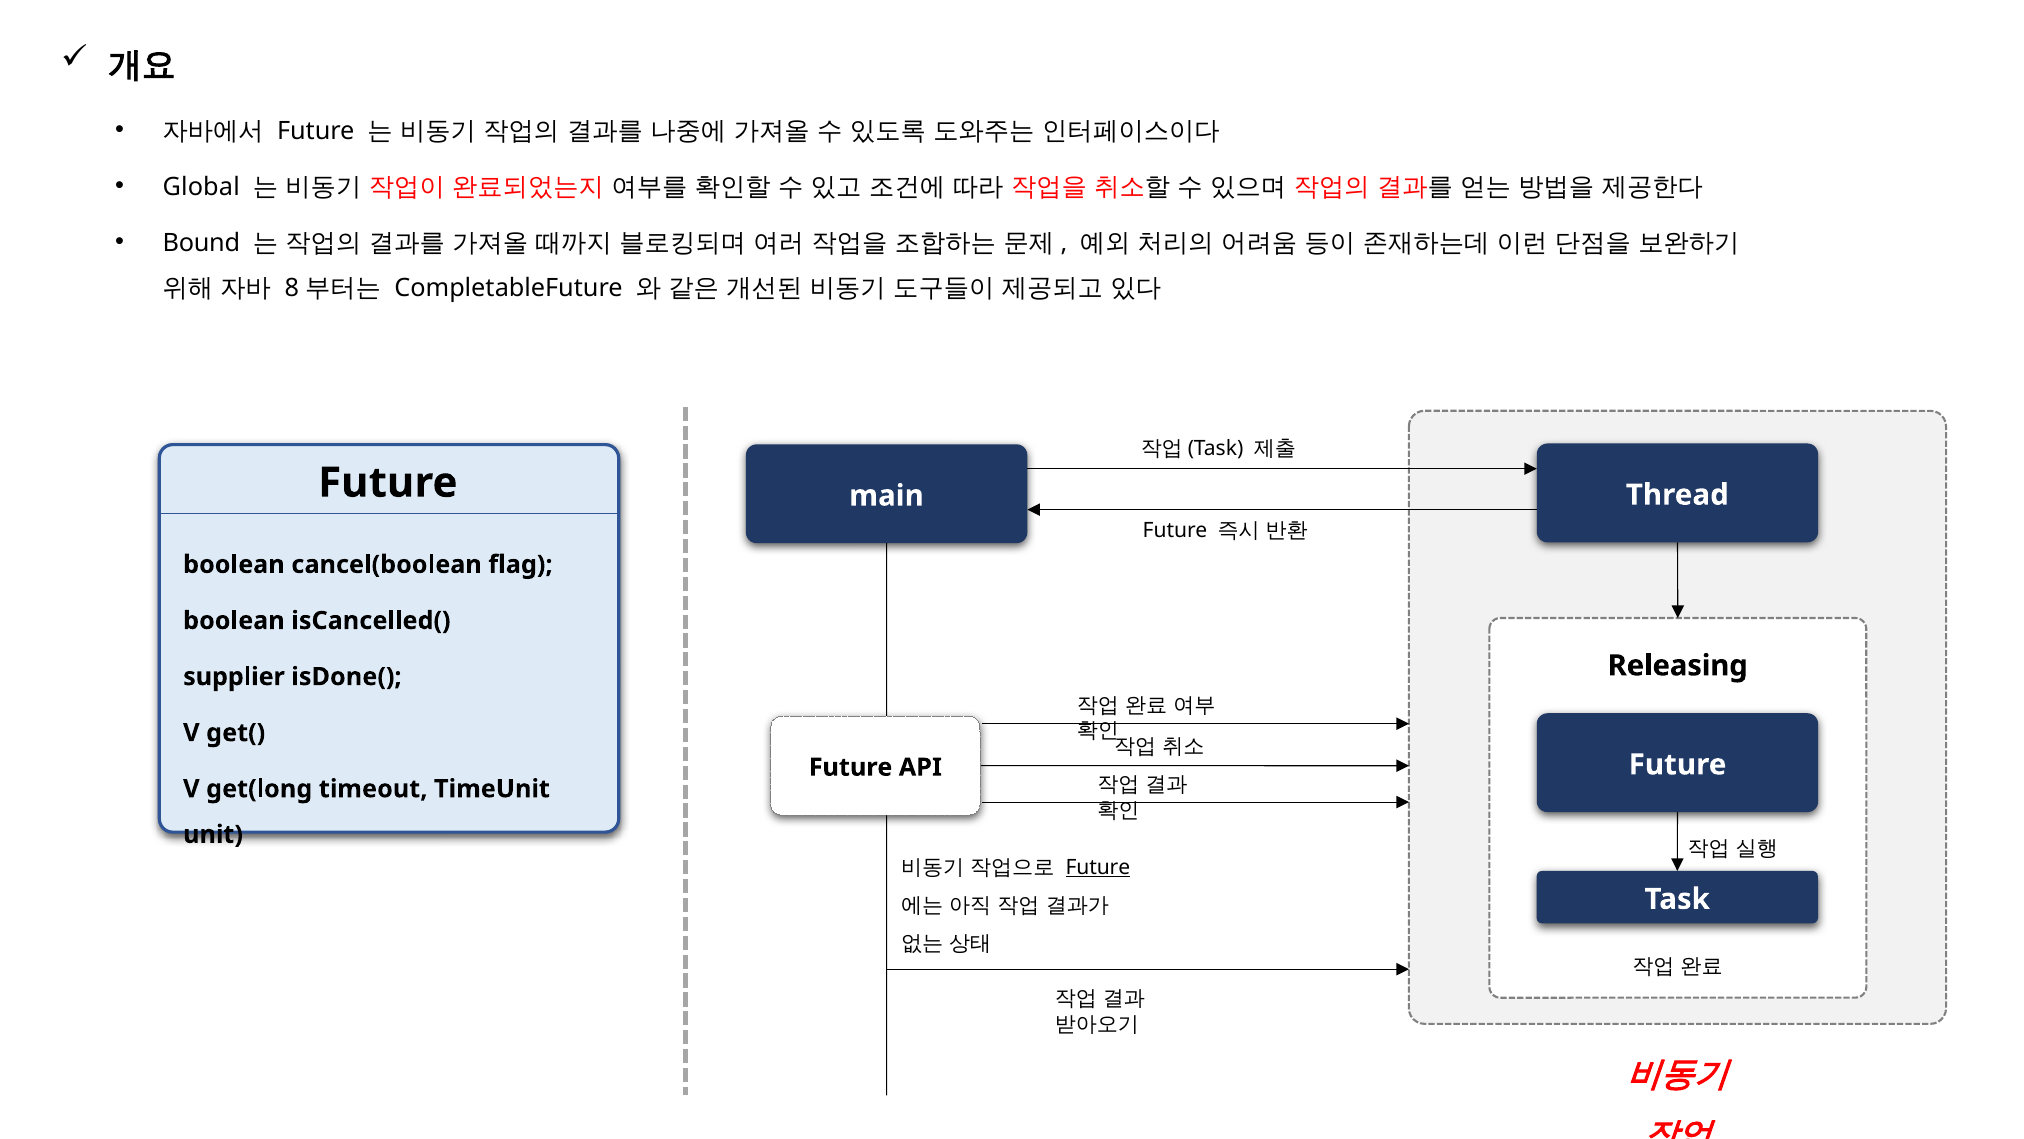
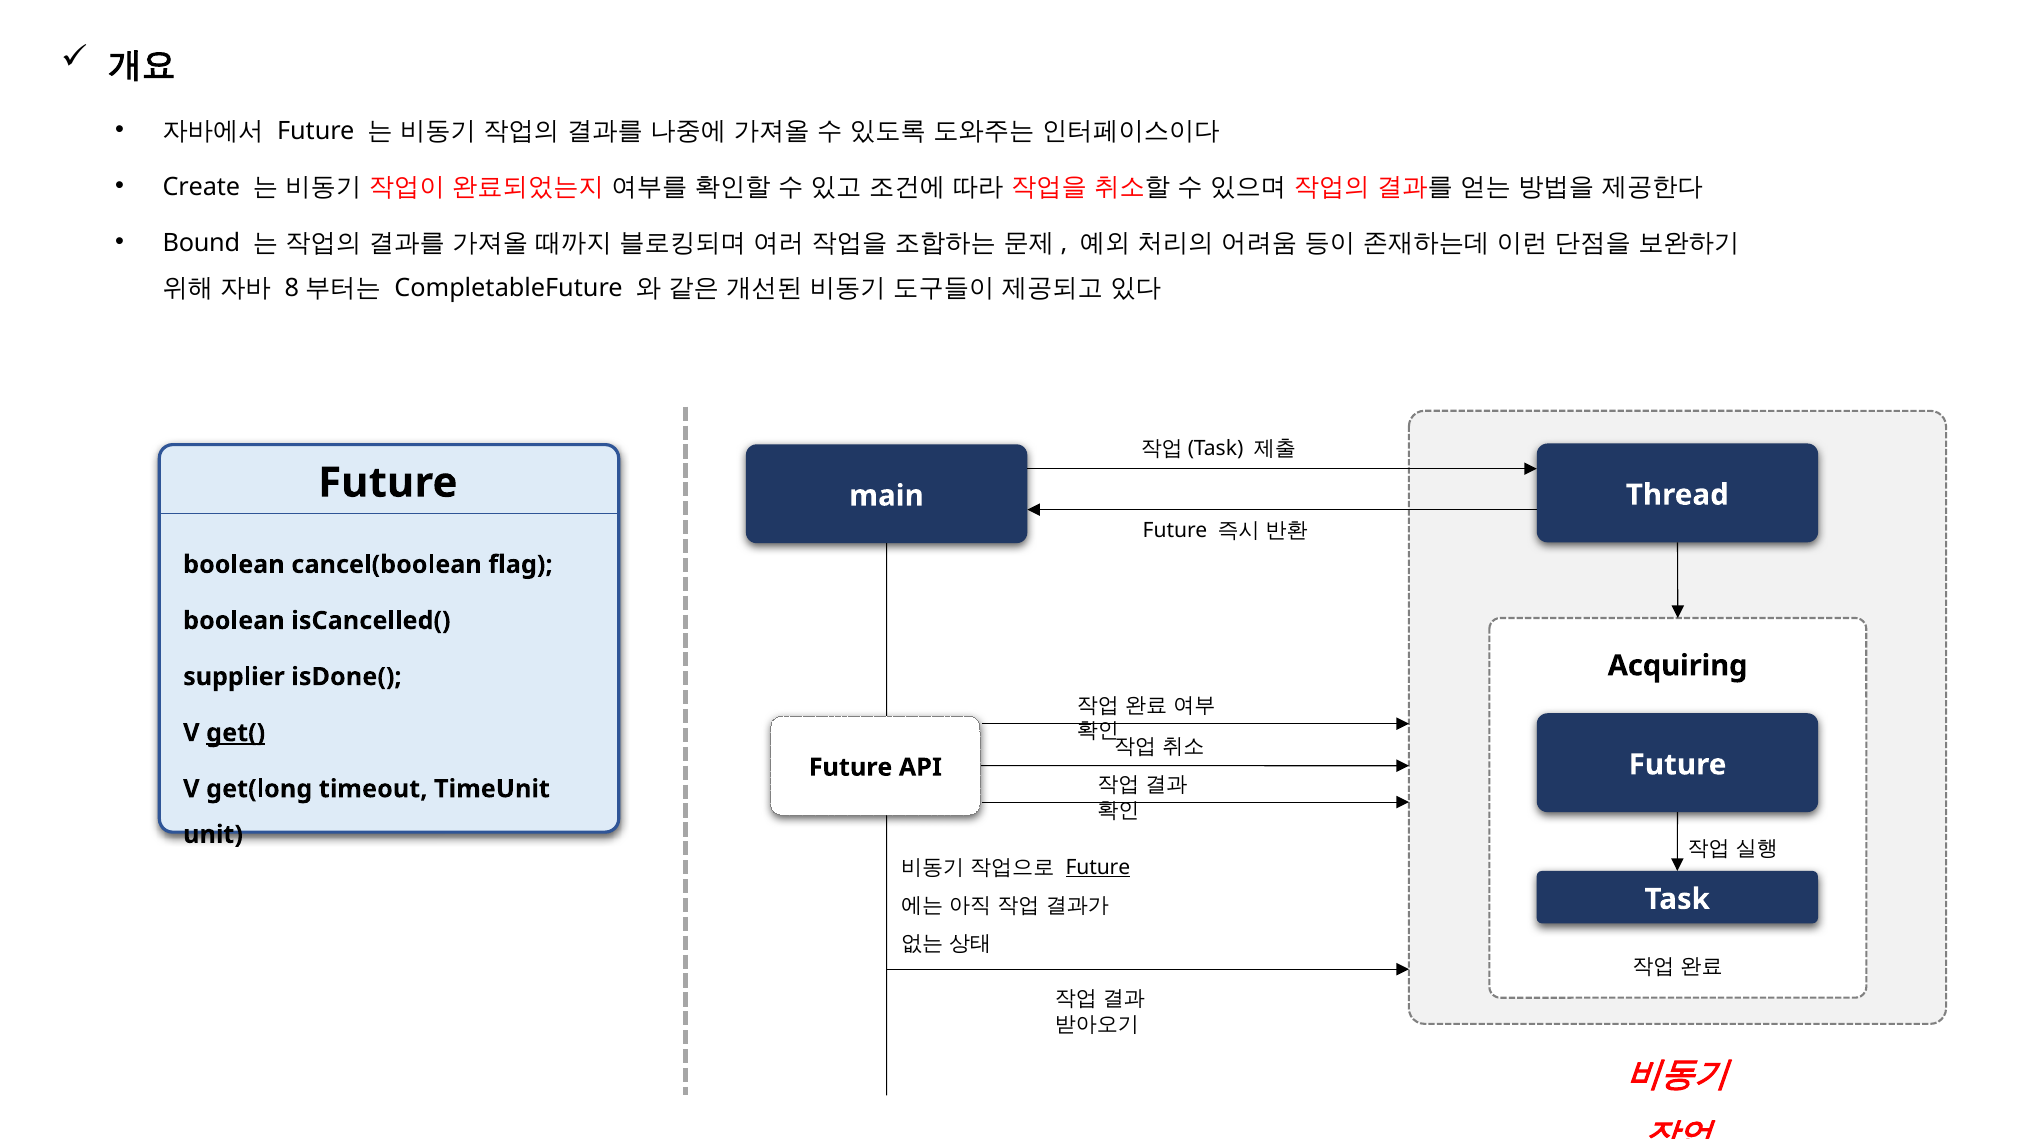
Global: Global -> Create
Releasing: Releasing -> Acquiring
get( underline: none -> present
